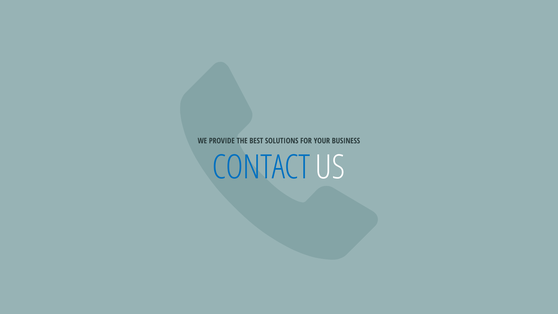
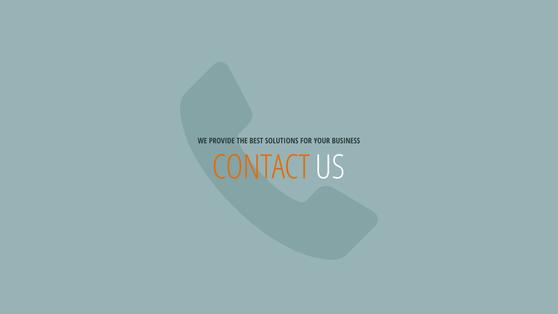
CONTACT colour: blue -> orange
